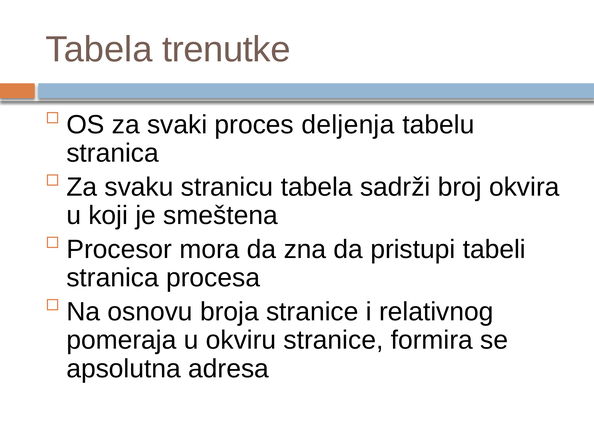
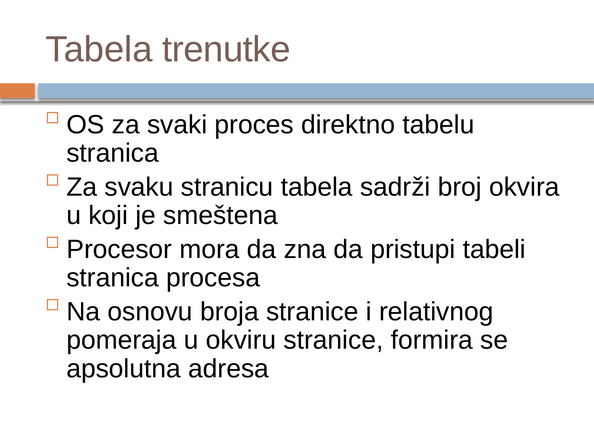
deljenja: deljenja -> direktno
